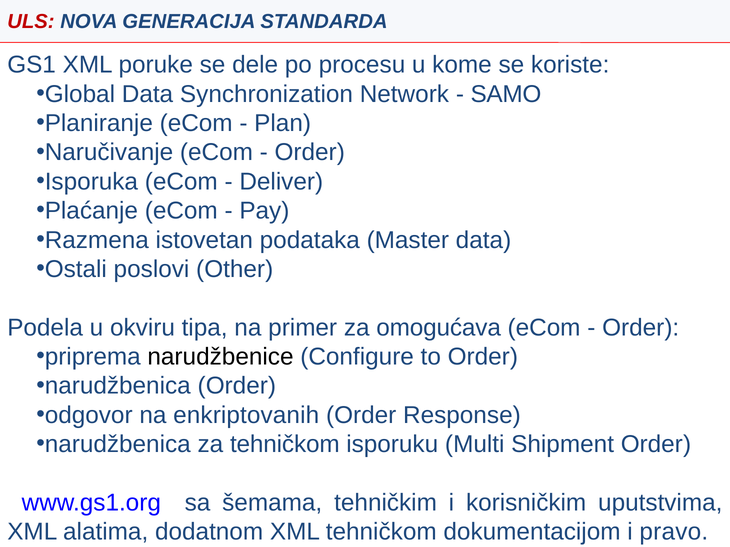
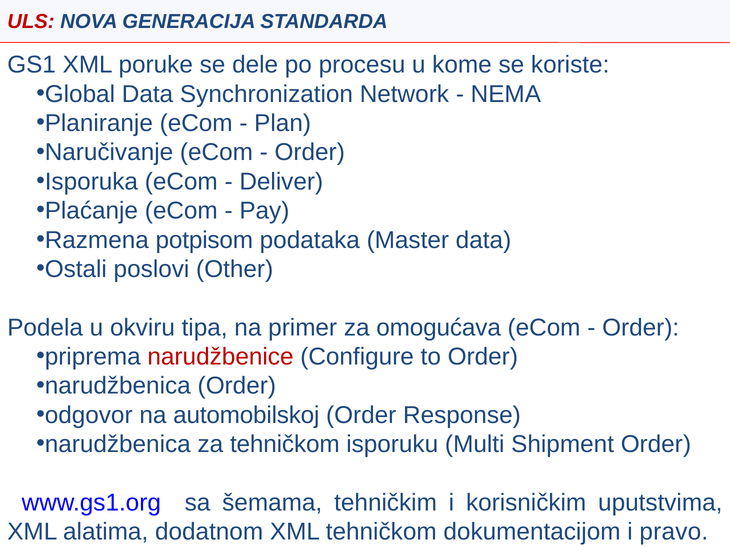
SAMO: SAMO -> NEMA
istovetan: istovetan -> potpisom
narudžbenice colour: black -> red
enkriptovanih: enkriptovanih -> automobilskoj
